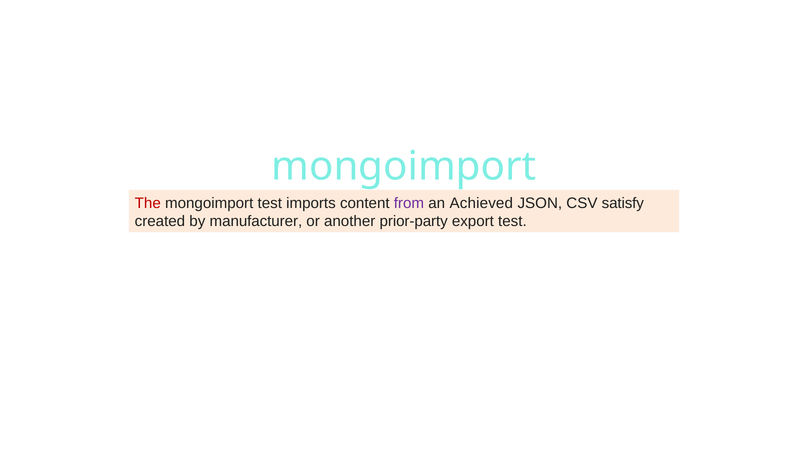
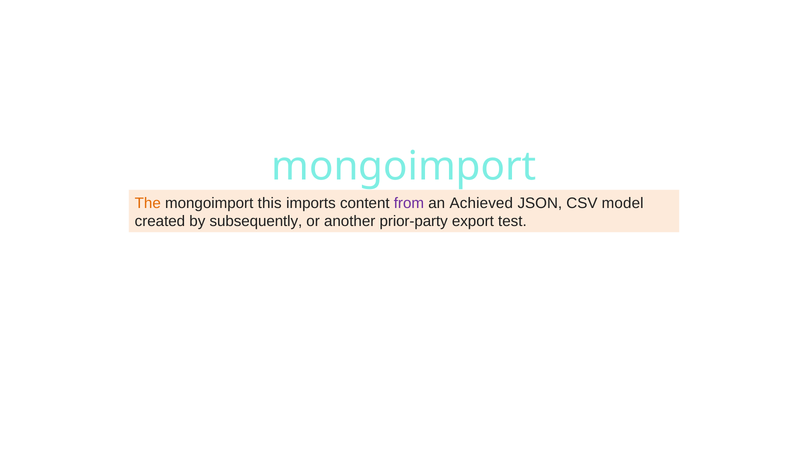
The colour: red -> orange
mongoimport test: test -> this
satisfy: satisfy -> model
manufacturer: manufacturer -> subsequently
